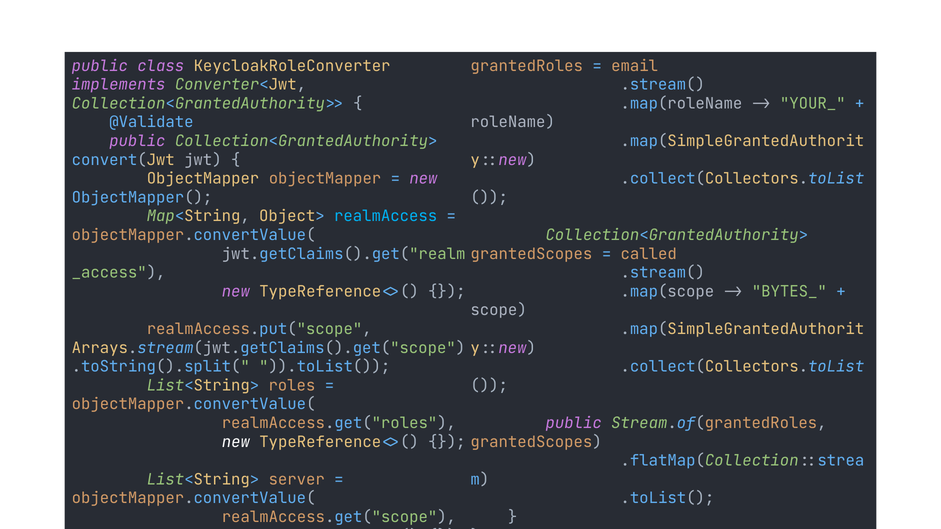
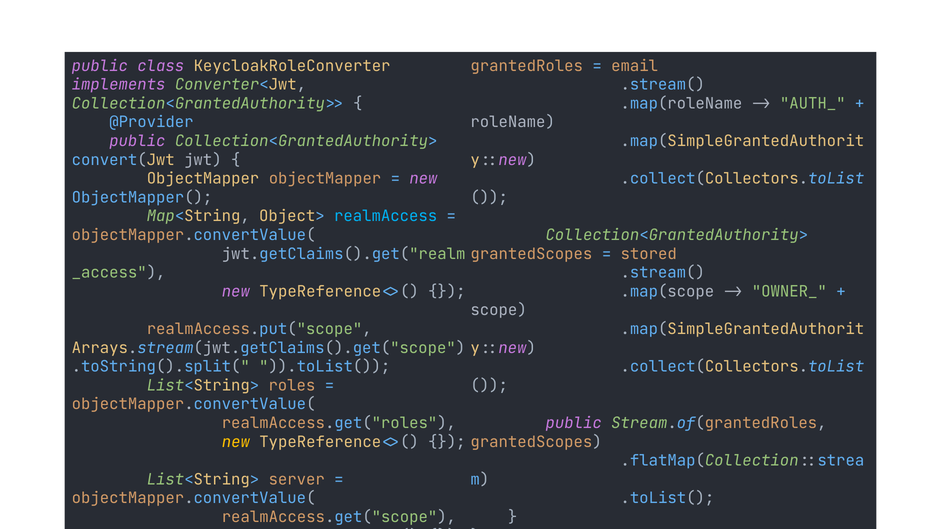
YOUR_: YOUR_ -> AUTH_
@Validate: @Validate -> @Provider
called: called -> stored
BYTES_: BYTES_ -> OWNER_
new at (236, 442) colour: white -> yellow
